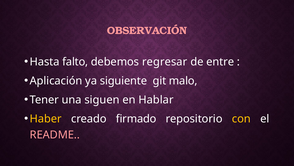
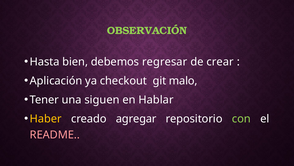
OBSERVACIÓN colour: pink -> light green
falto: falto -> bien
entre: entre -> crear
siguiente: siguiente -> checkout
firmado: firmado -> agregar
con colour: yellow -> light green
